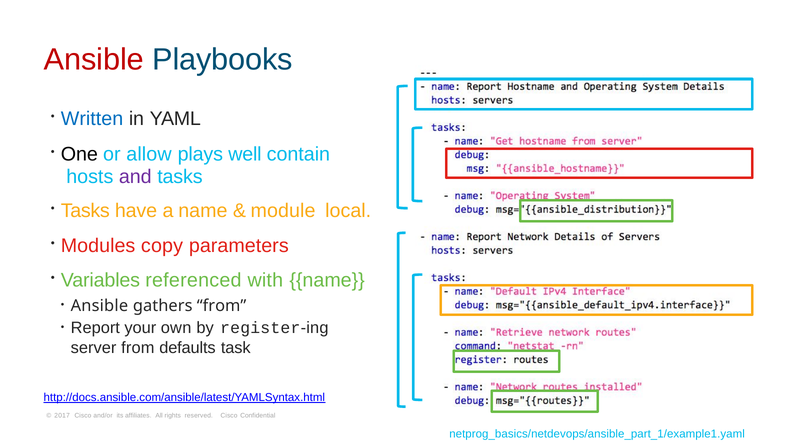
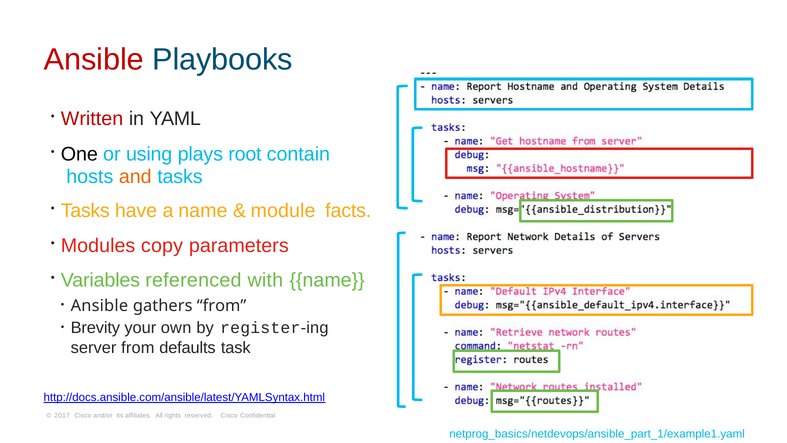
Written colour: blue -> red
allow: allow -> using
well: well -> root
and colour: purple -> orange
local: local -> facts
Report: Report -> Brevity
